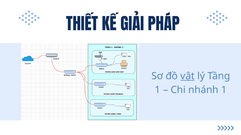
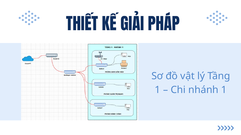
vật underline: present -> none
